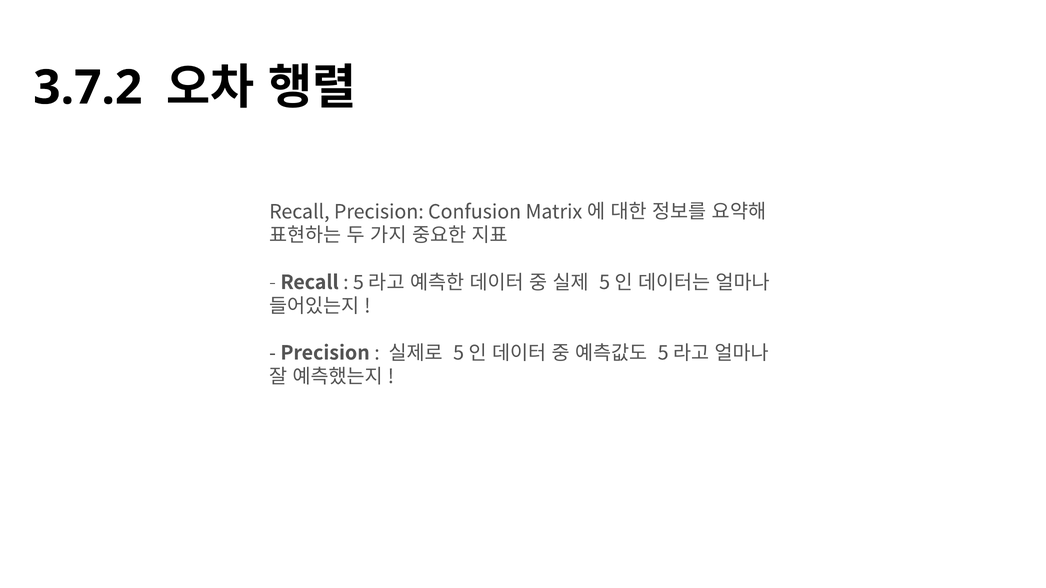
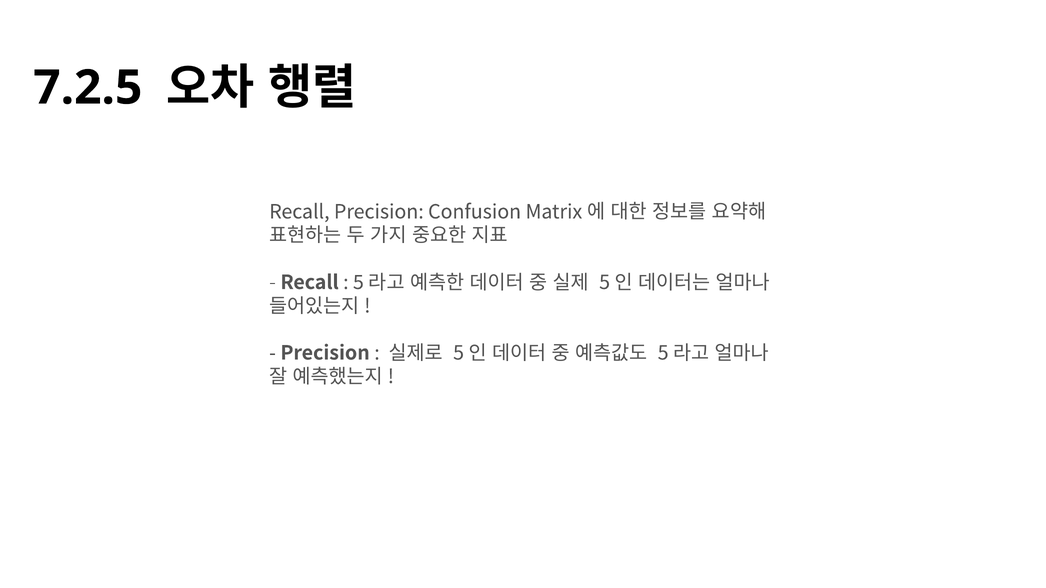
3.7.2: 3.7.2 -> 7.2.5
